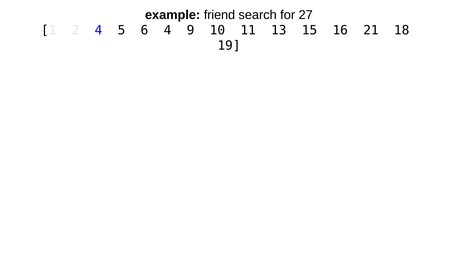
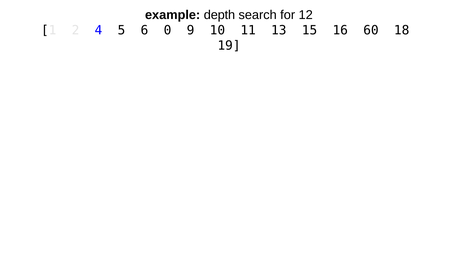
friend: friend -> depth
27: 27 -> 12
6 4: 4 -> 0
21: 21 -> 60
